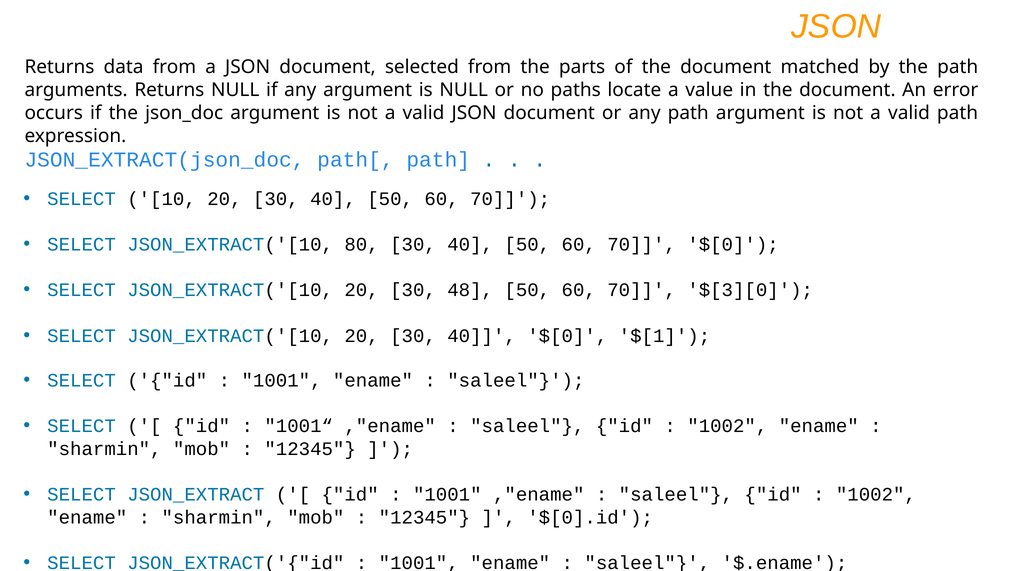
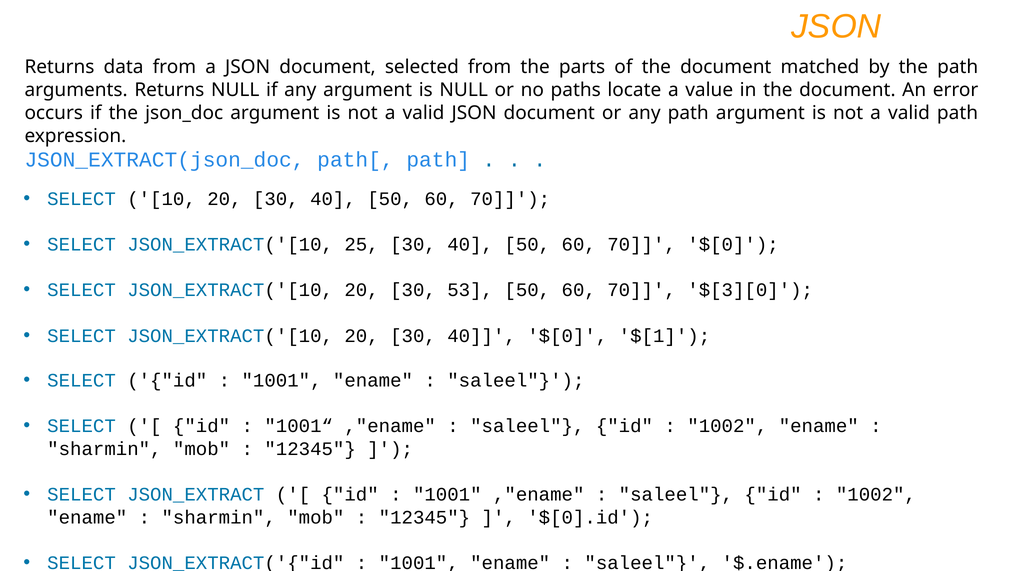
80: 80 -> 25
48: 48 -> 53
